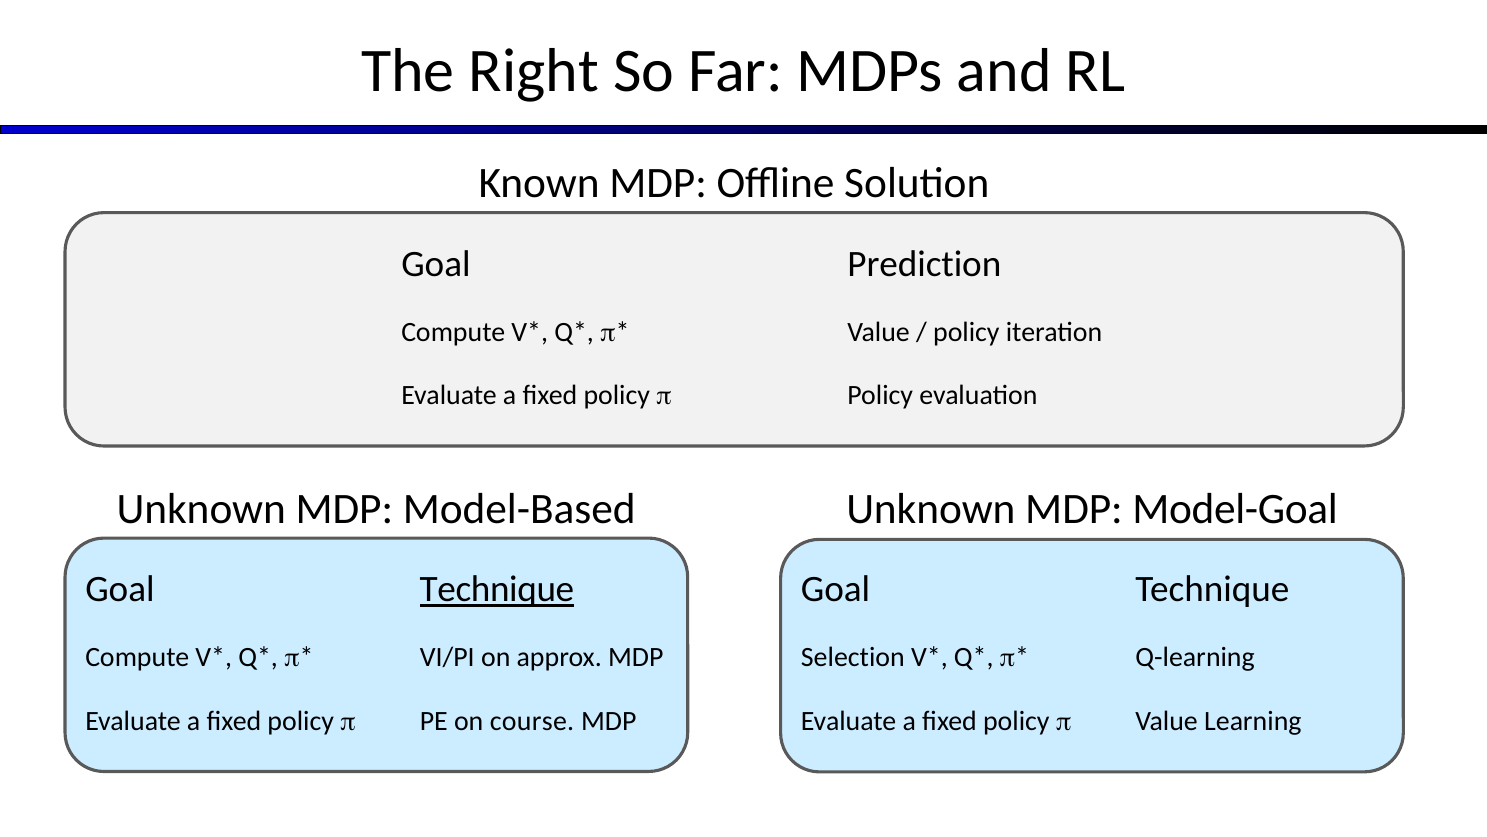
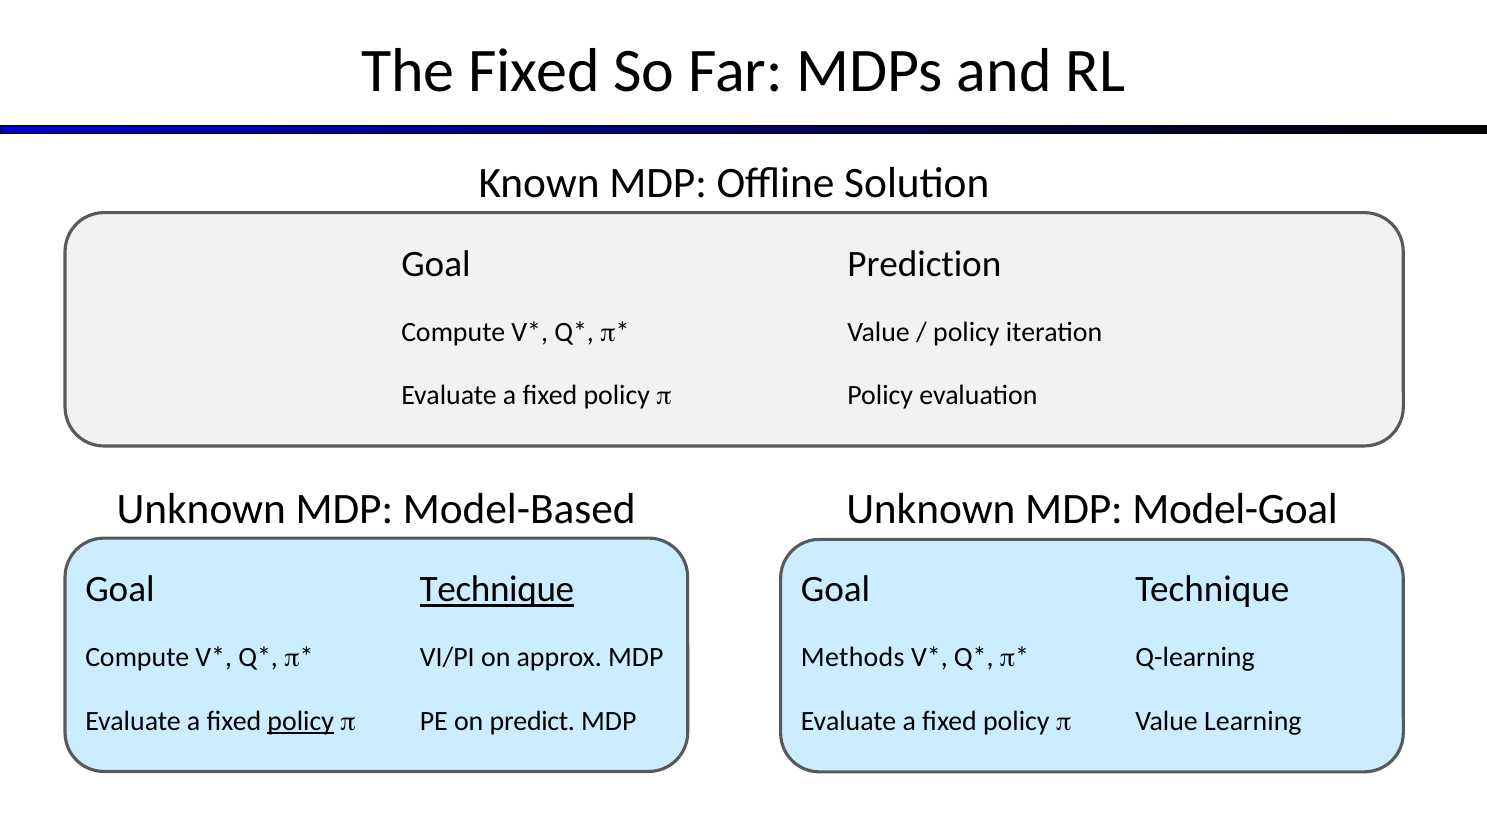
The Right: Right -> Fixed
Selection: Selection -> Methods
policy at (301, 720) underline: none -> present
course: course -> predict
